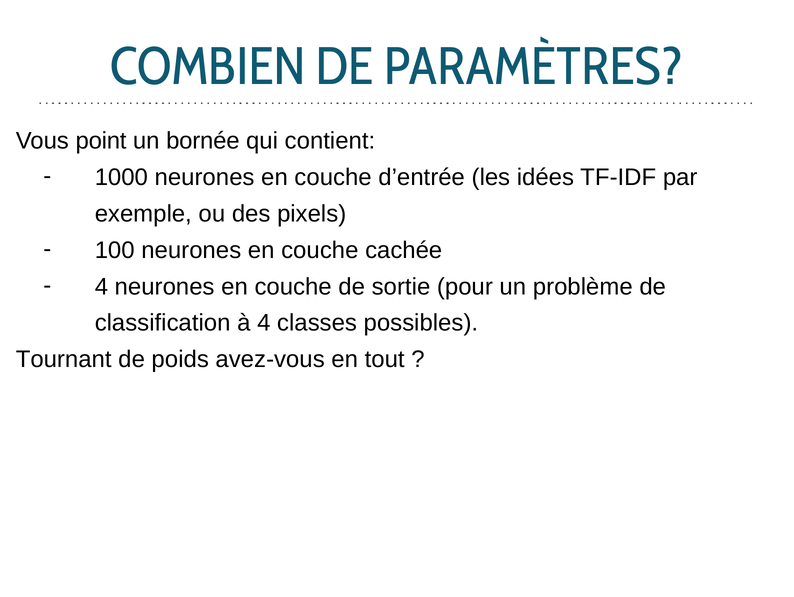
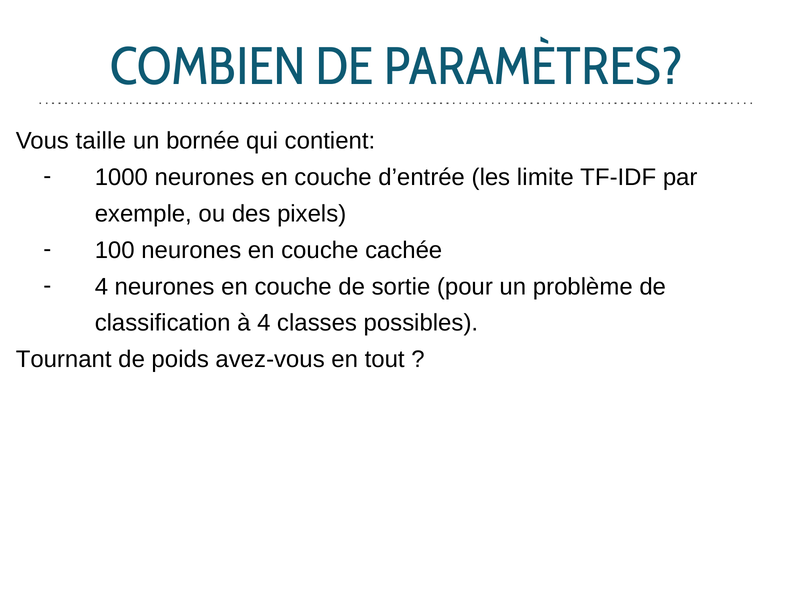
point: point -> taille
idées: idées -> limite
